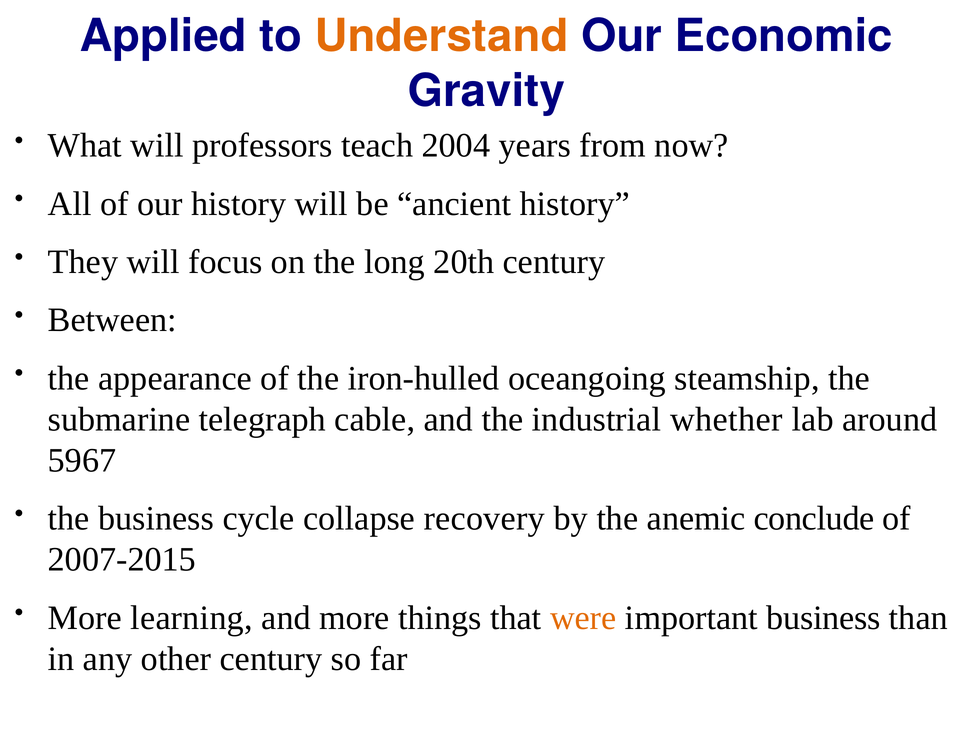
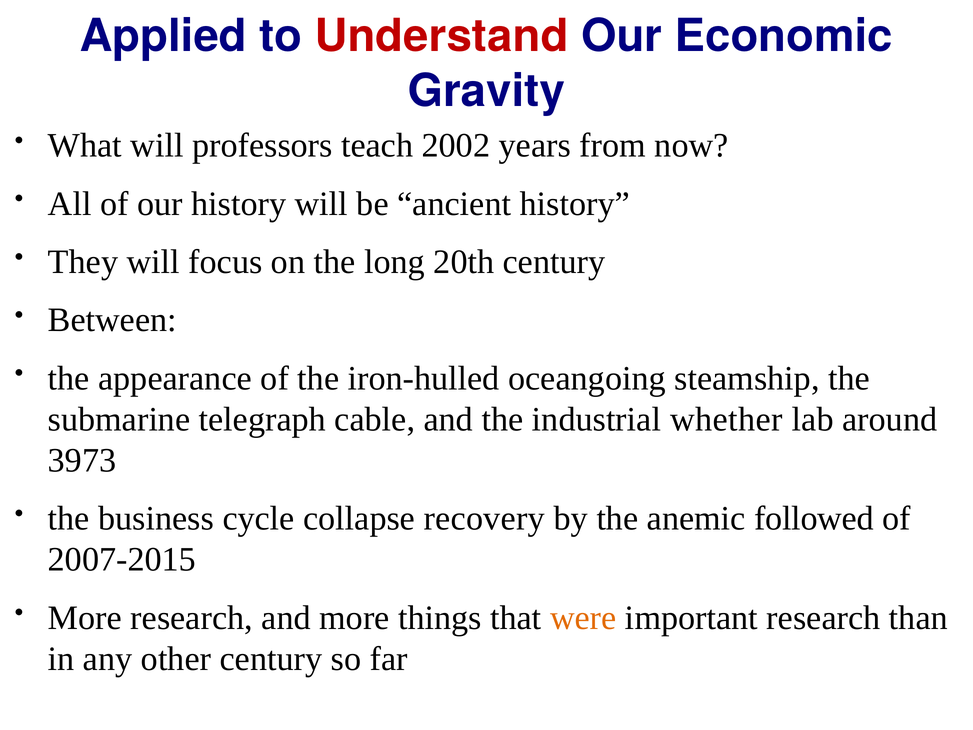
Understand colour: orange -> red
2004: 2004 -> 2002
5967: 5967 -> 3973
conclude: conclude -> followed
More learning: learning -> research
important business: business -> research
